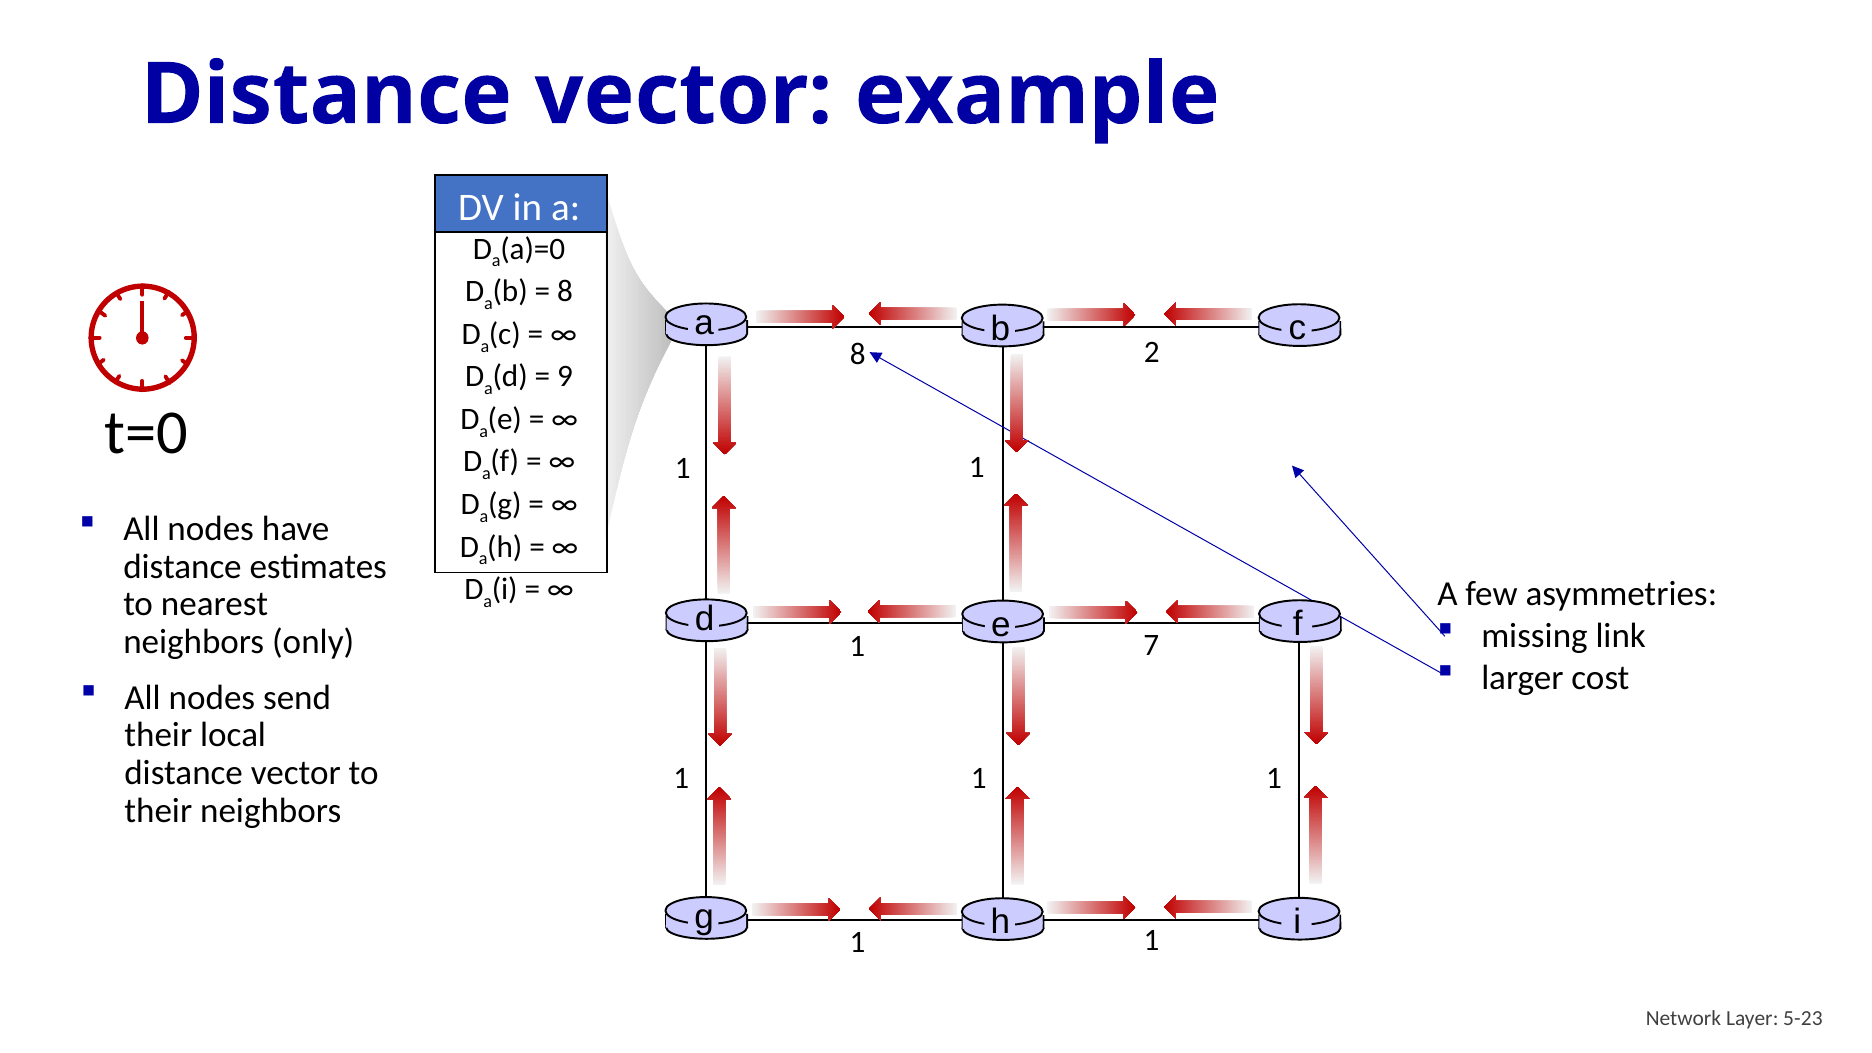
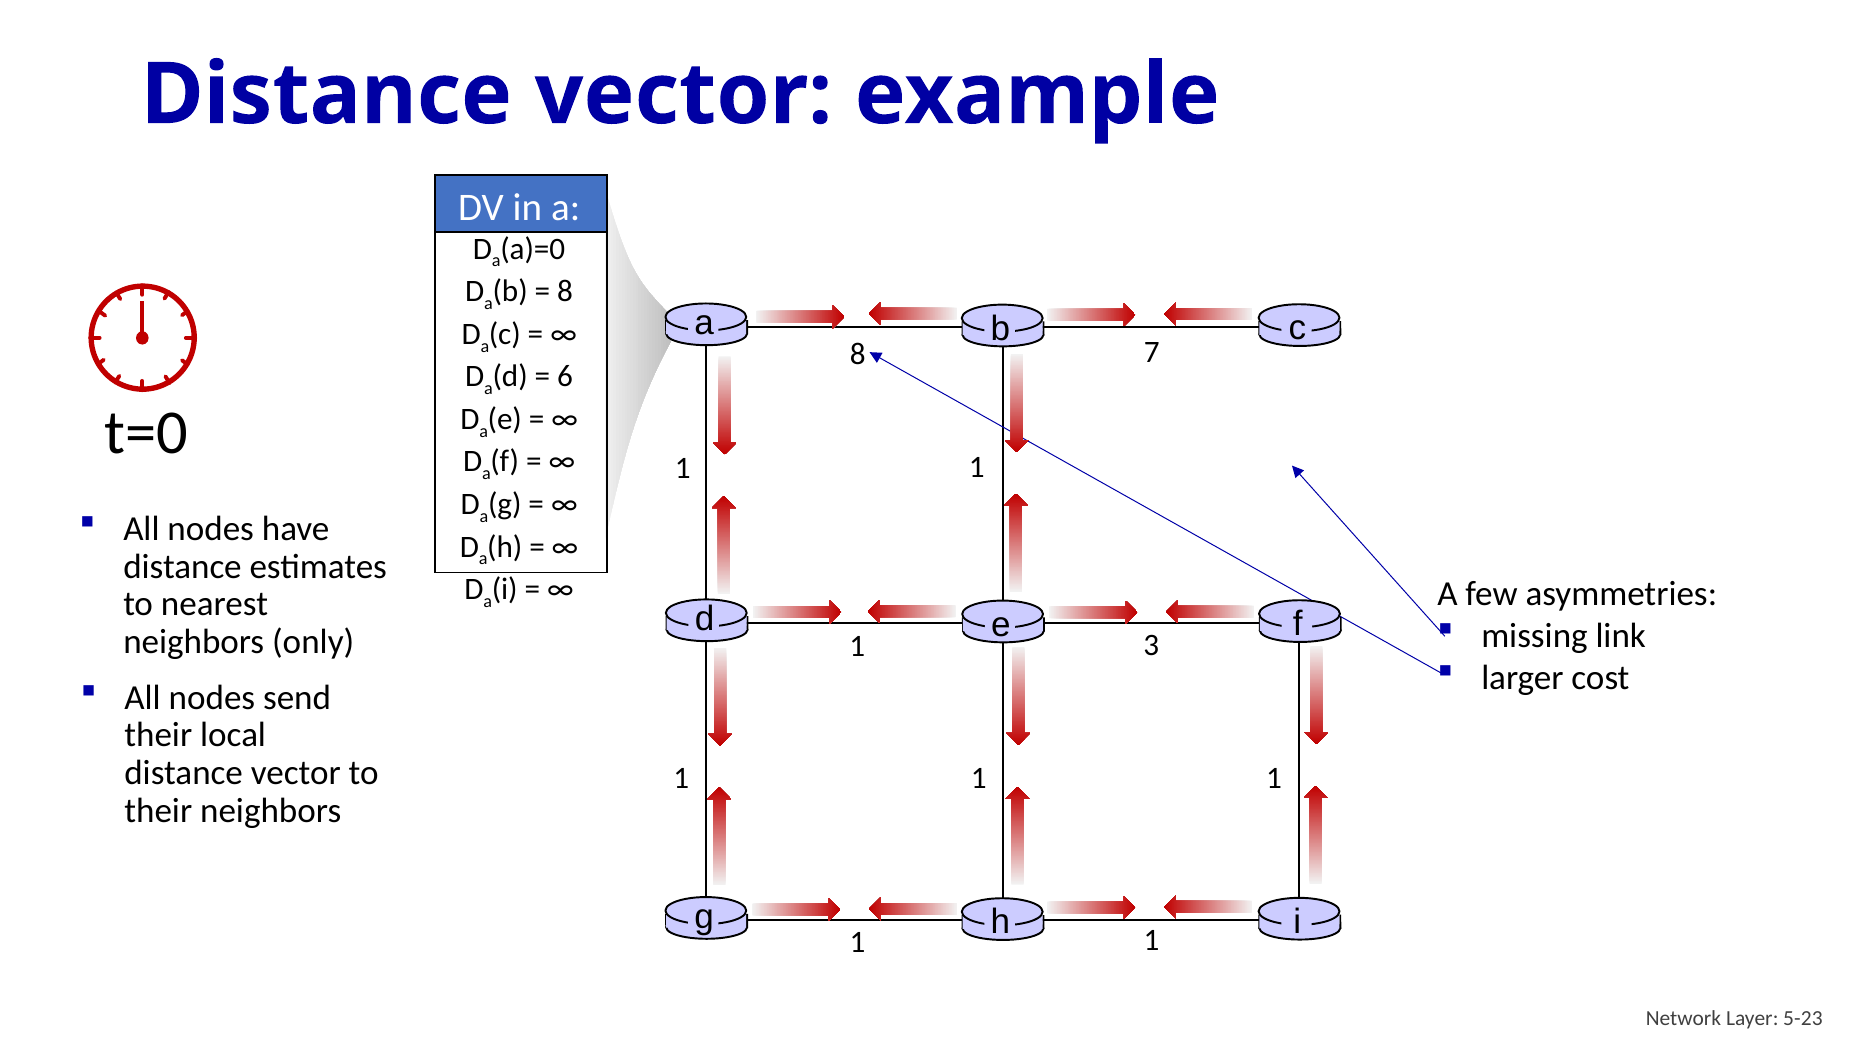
2: 2 -> 7
9: 9 -> 6
7: 7 -> 3
